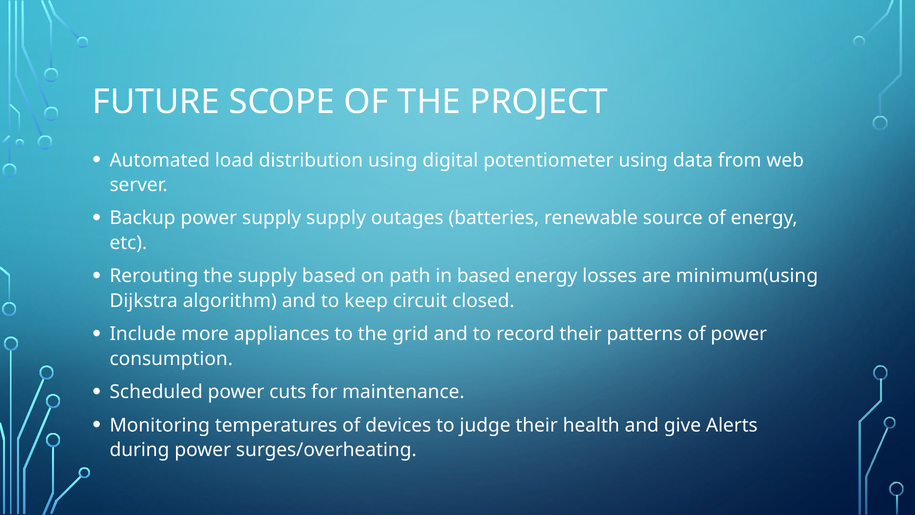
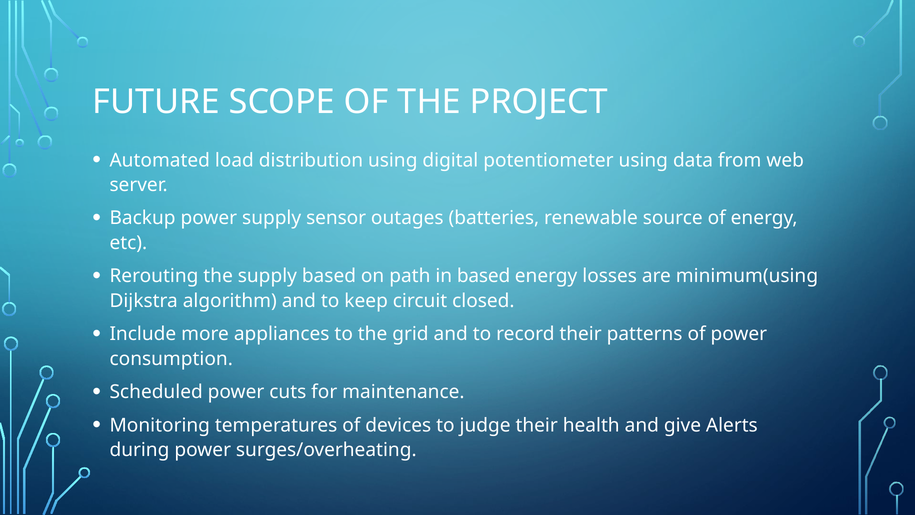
supply supply: supply -> sensor
